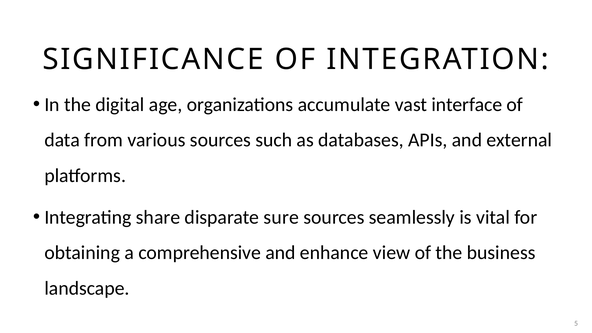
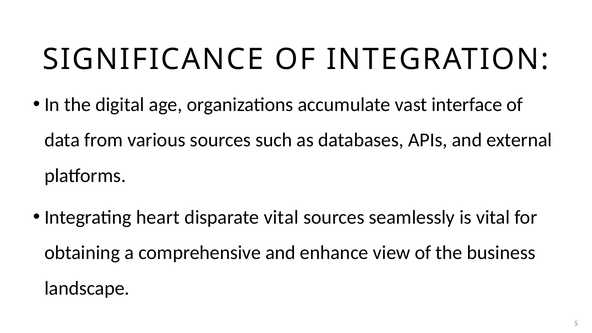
share: share -> heart
disparate sure: sure -> vital
